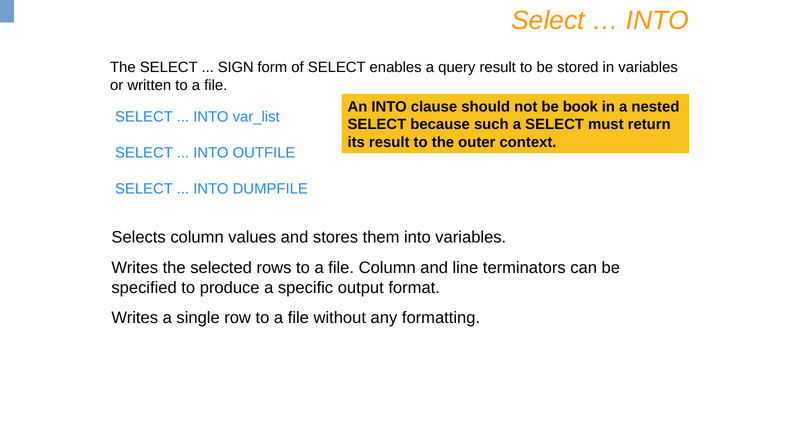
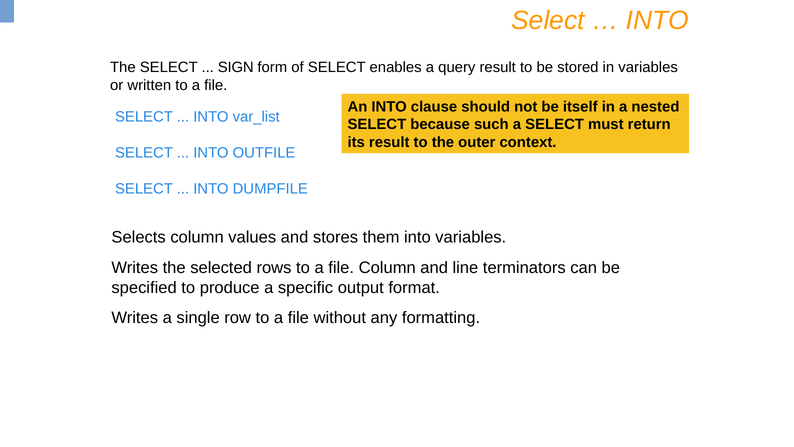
book: book -> itself
